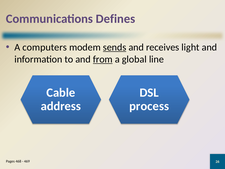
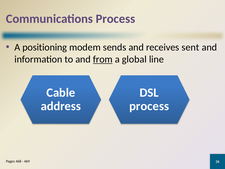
Communications Defines: Defines -> Process
computers: computers -> positioning
sends underline: present -> none
light: light -> sent
